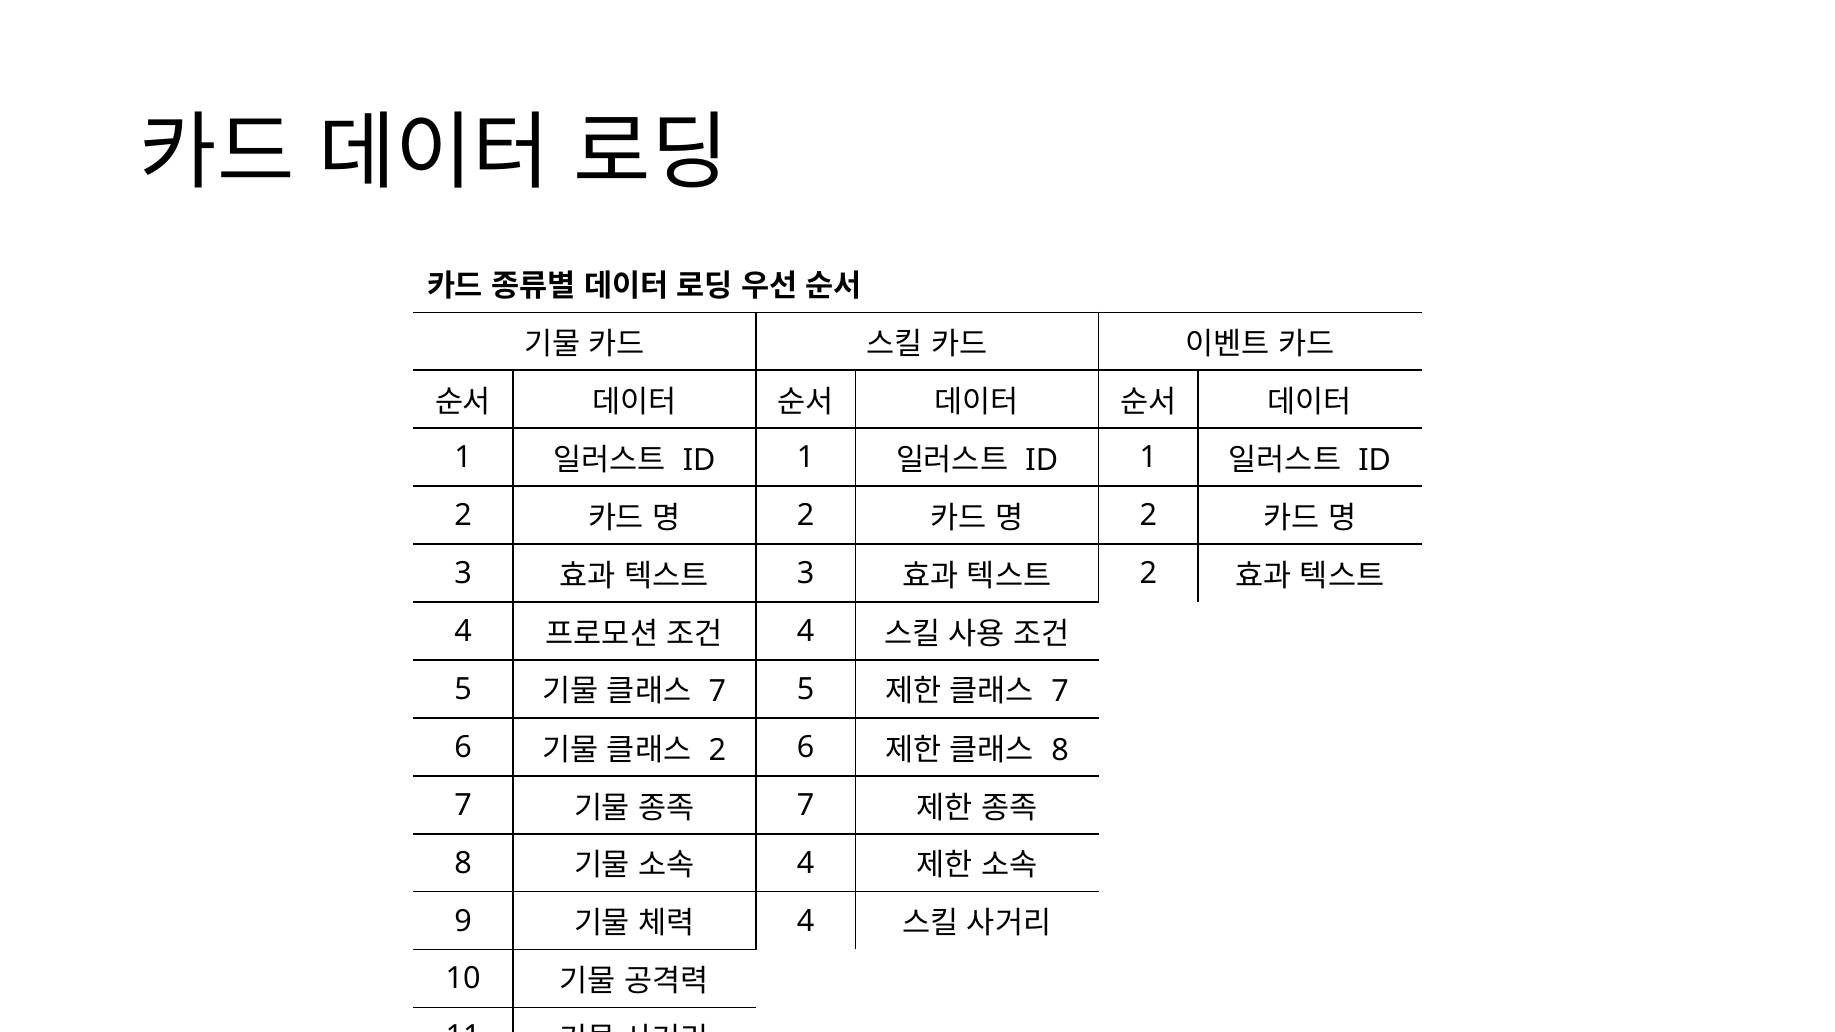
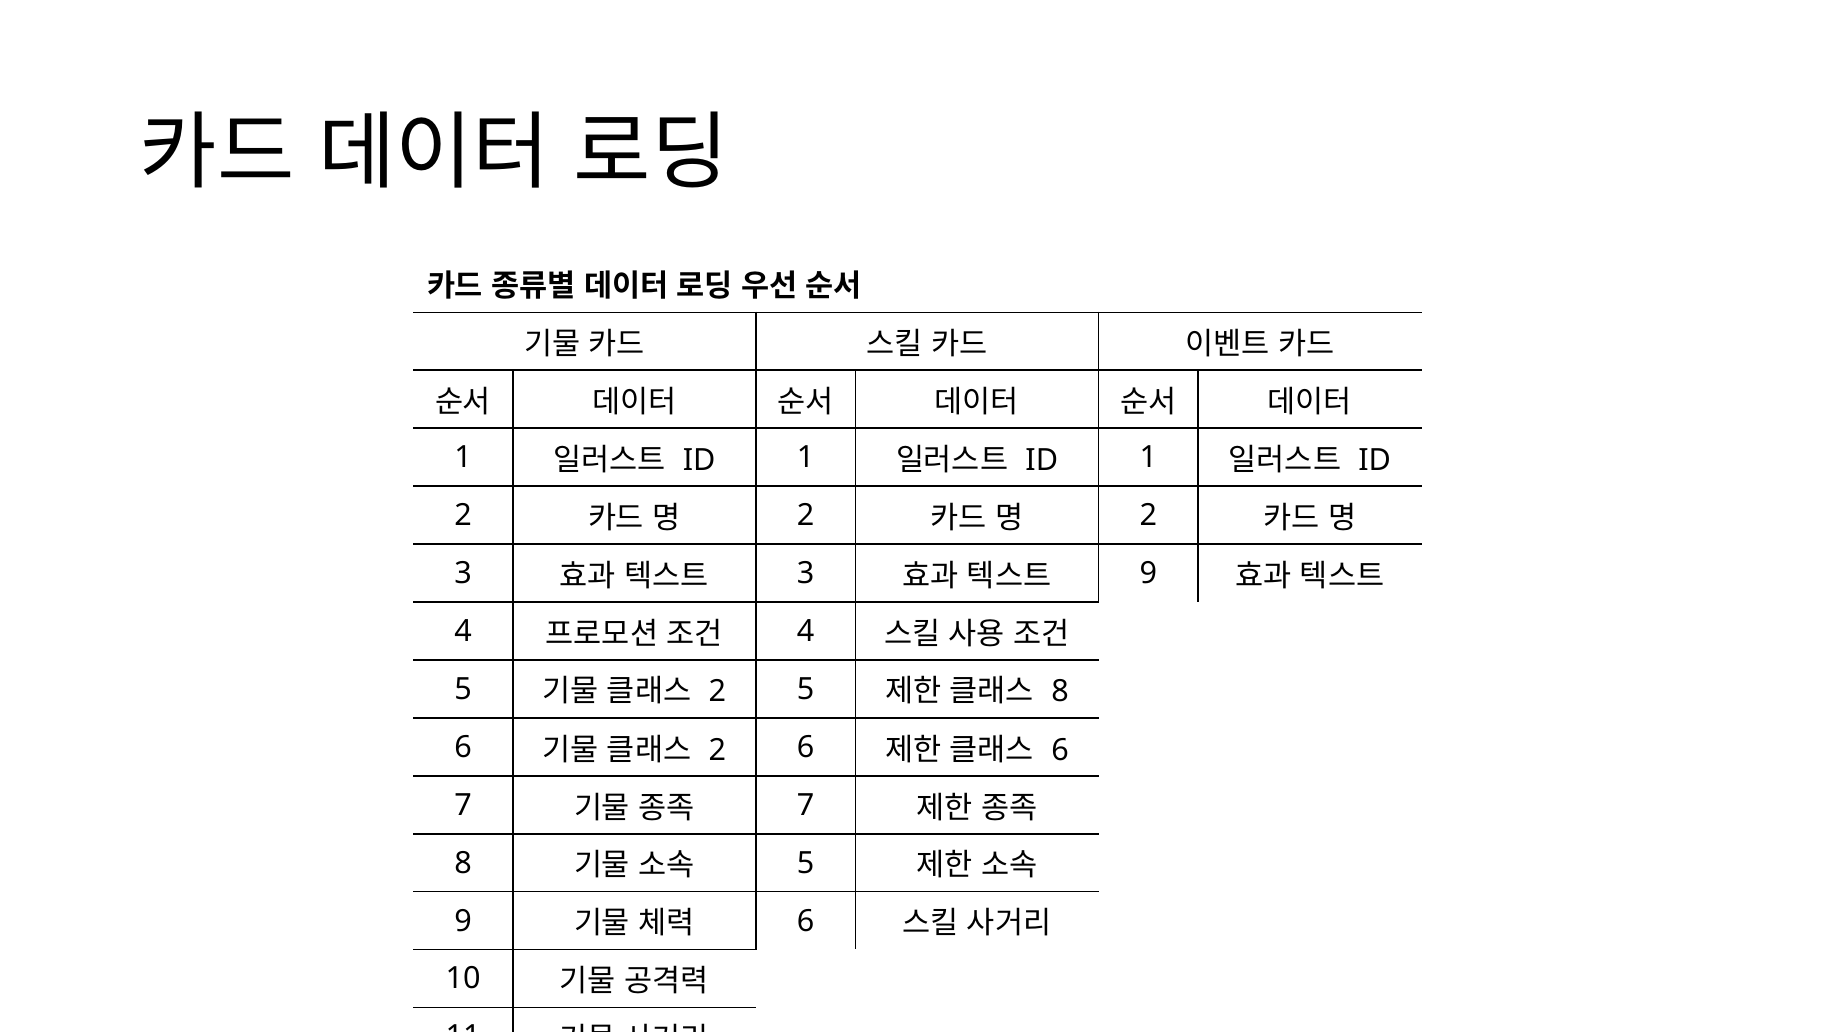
2 at (1148, 574): 2 -> 9
7 at (717, 692): 7 -> 2
7 at (1060, 692): 7 -> 8
8 at (1060, 750): 8 -> 6
4 at (806, 863): 4 -> 5
4 at (806, 921): 4 -> 6
